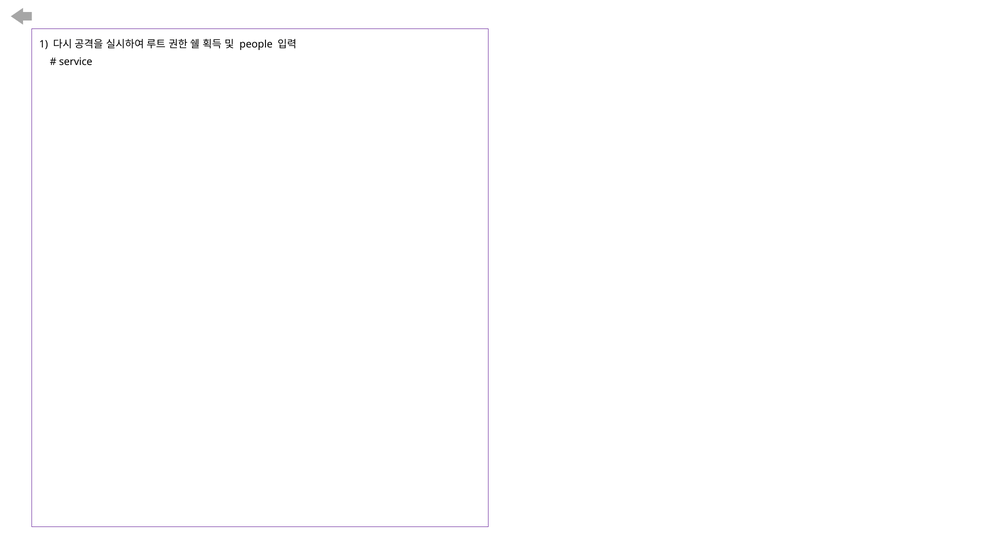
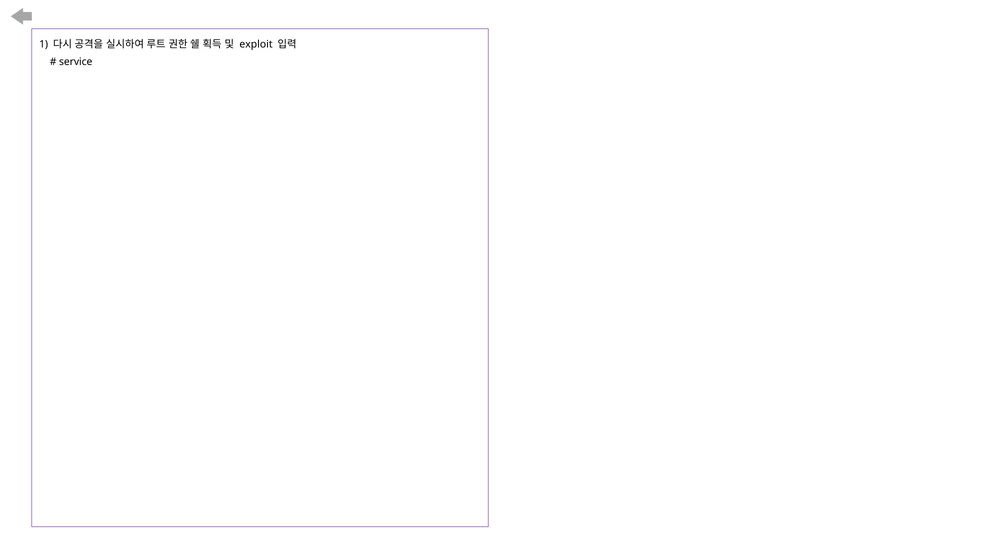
people: people -> exploit
